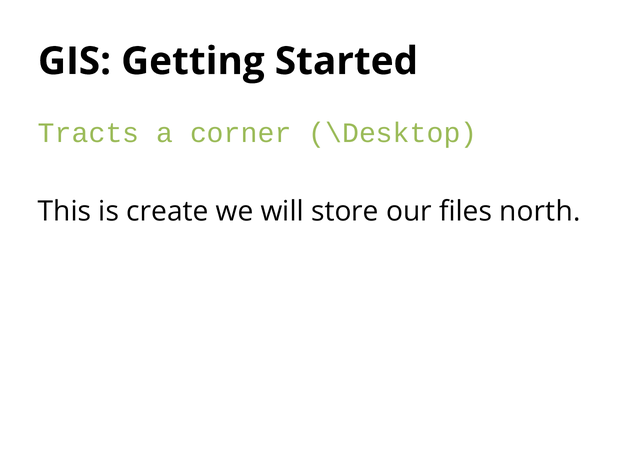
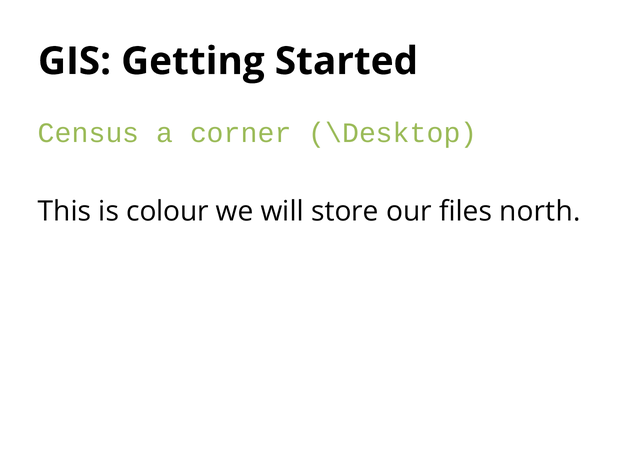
Tracts: Tracts -> Census
create: create -> colour
